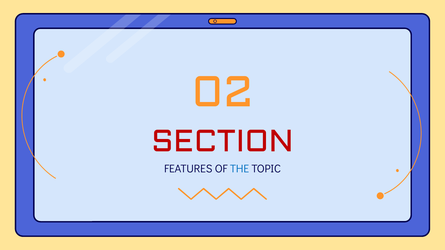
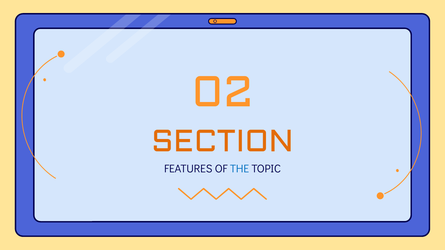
SECTION colour: red -> orange
